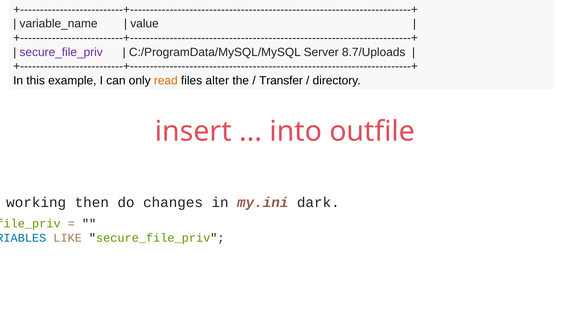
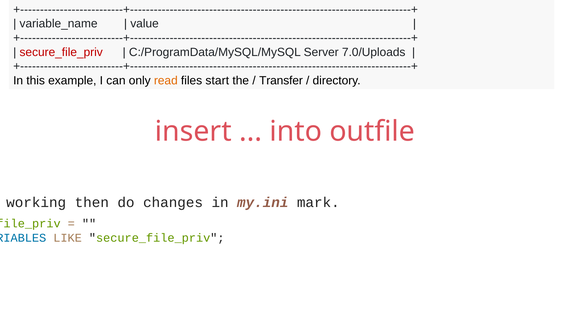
secure_file_priv at (61, 52) colour: purple -> red
8.7/Uploads: 8.7/Uploads -> 7.0/Uploads
alter: alter -> start
dark: dark -> mark
